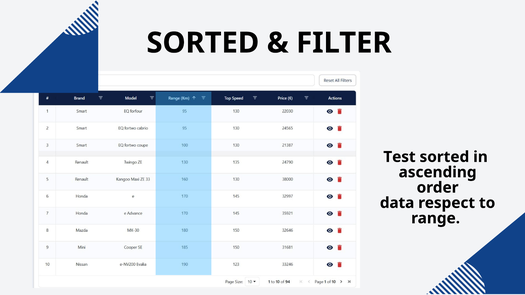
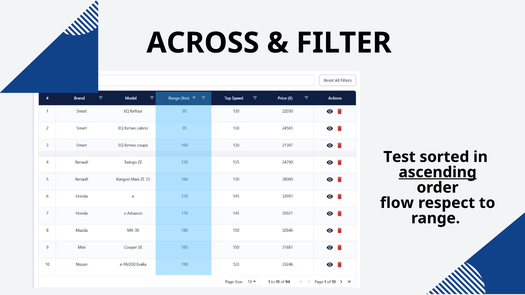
SORTED at (203, 43): SORTED -> ACROSS
ascending underline: none -> present
data: data -> flow
